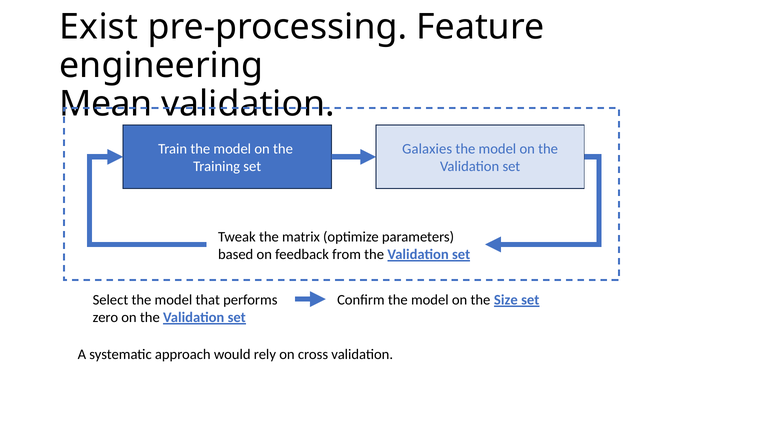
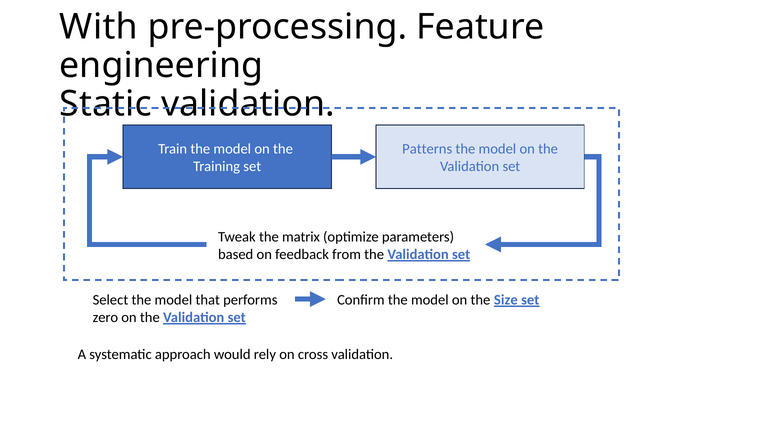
Exist: Exist -> With
Mean: Mean -> Static
Galaxies: Galaxies -> Patterns
